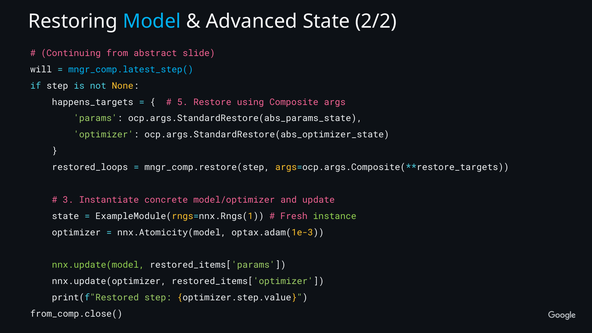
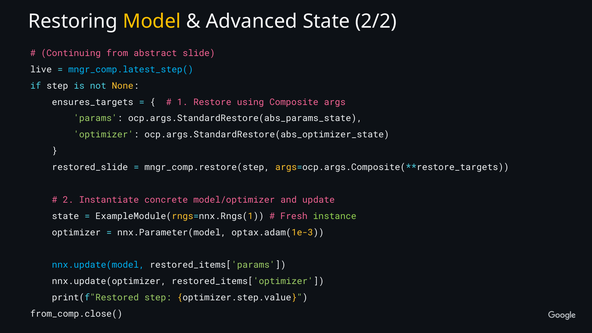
Model colour: light blue -> yellow
will: will -> live
happens_targets: happens_targets -> ensures_targets
5: 5 -> 1
restored_loops: restored_loops -> restored_slide
3: 3 -> 2
nnx.Atomicity(model: nnx.Atomicity(model -> nnx.Parameter(model
nnx.update(model colour: light green -> light blue
